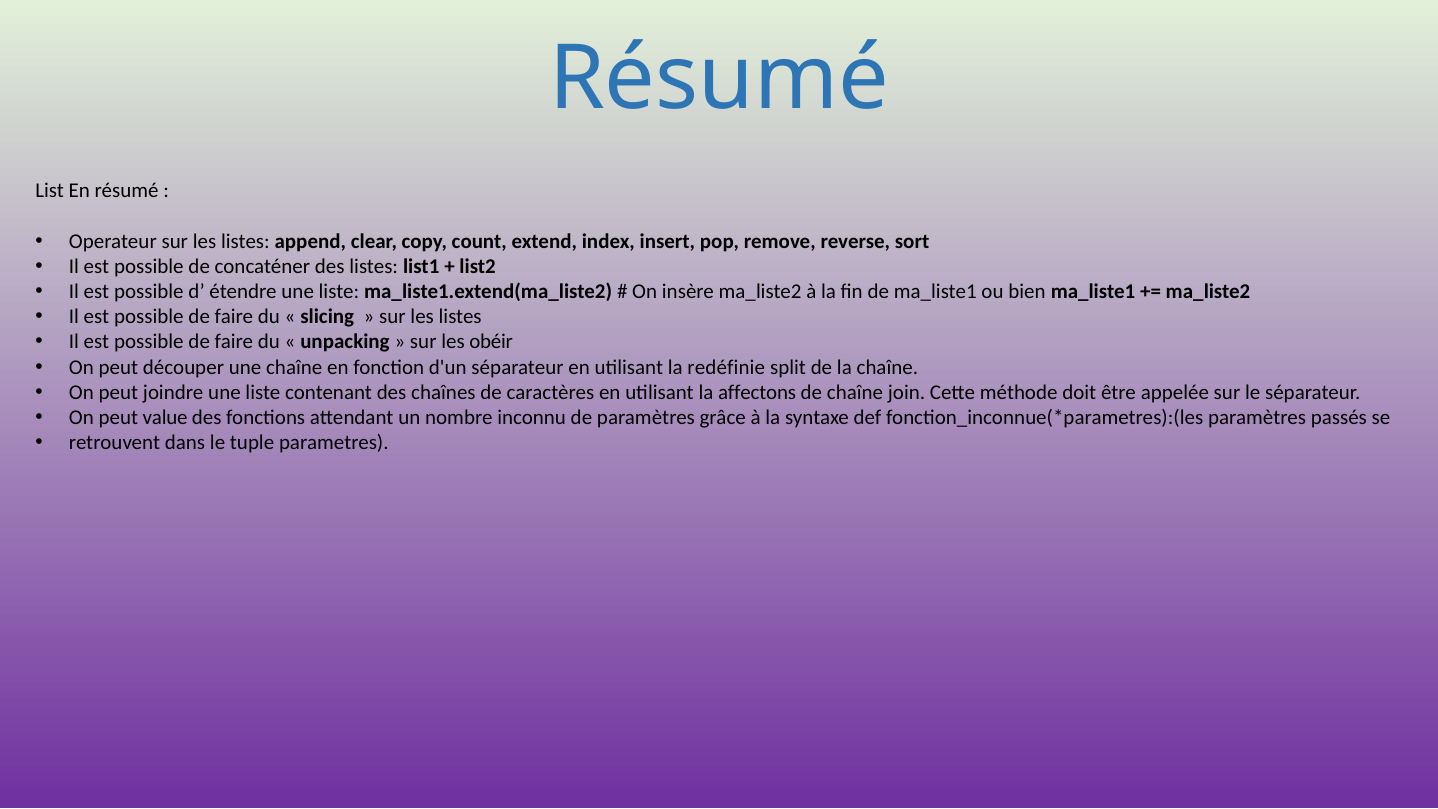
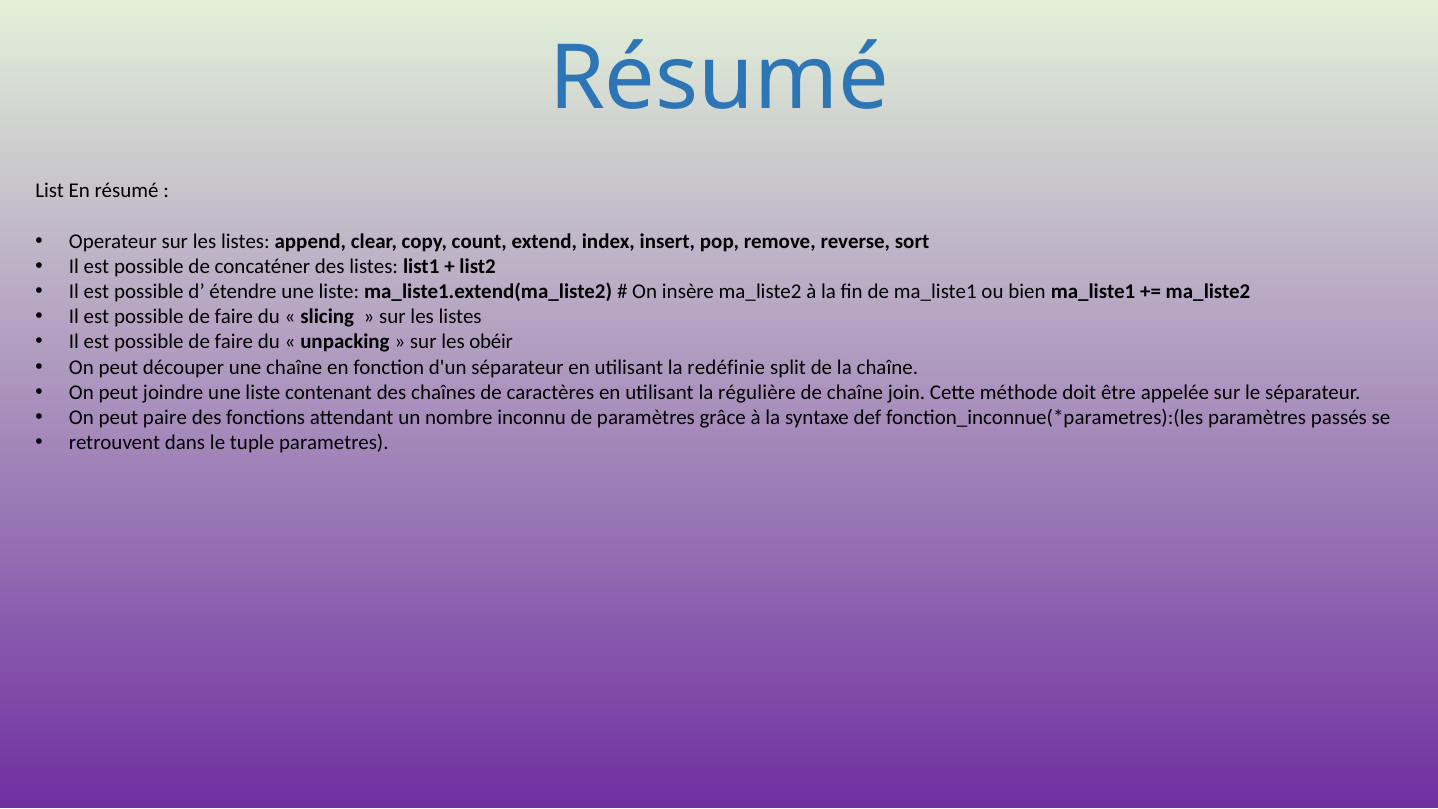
affectons: affectons -> régulière
value: value -> paire
